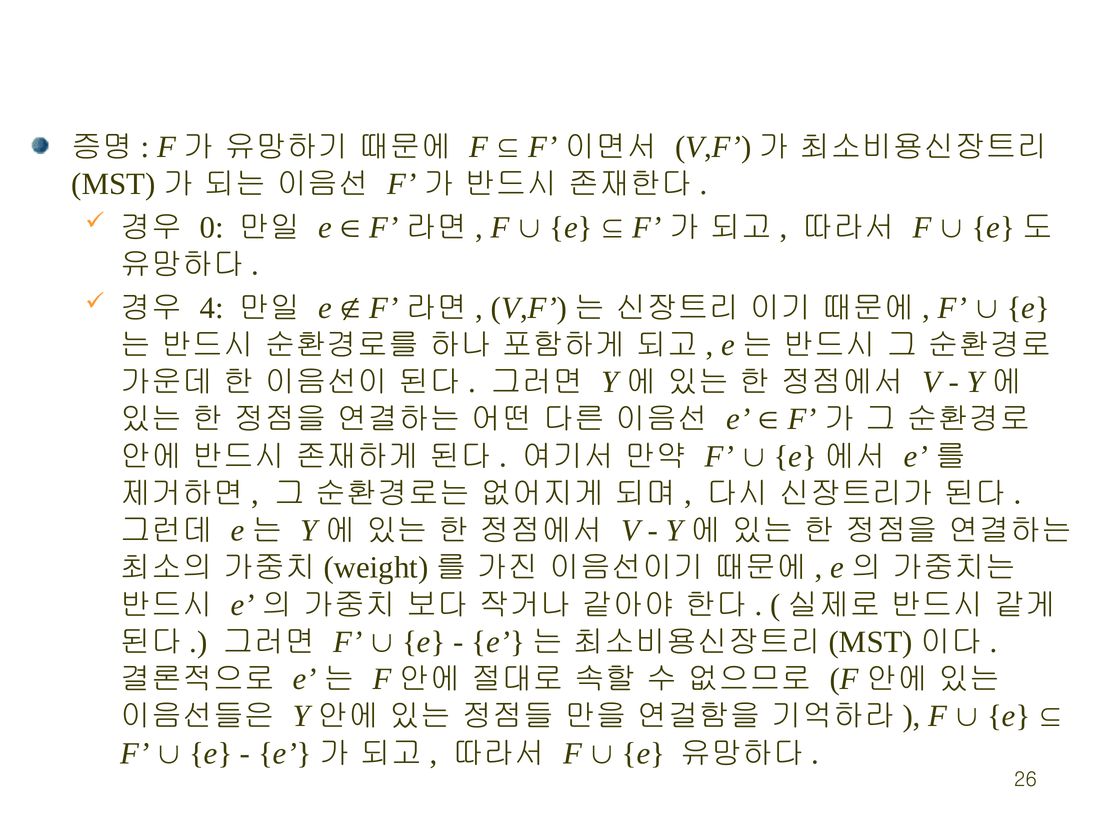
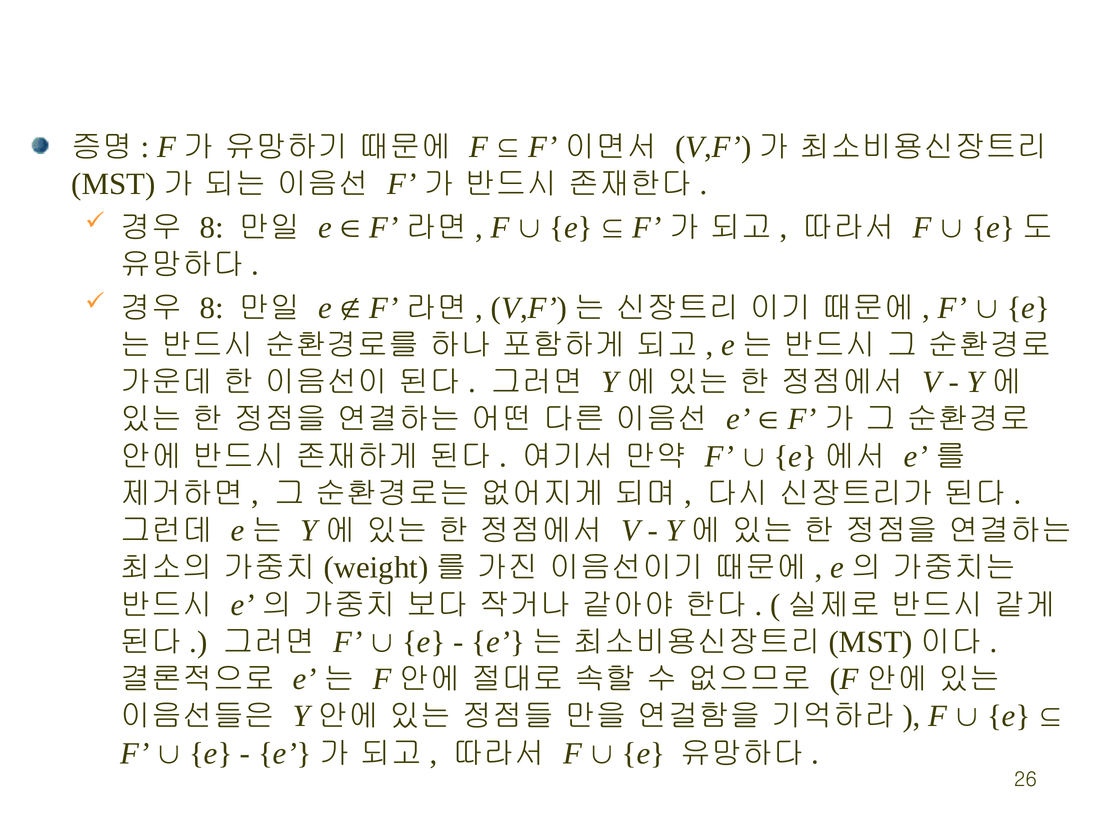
0 at (212, 227): 0 -> 8
4 at (212, 308): 4 -> 8
